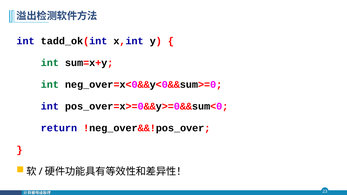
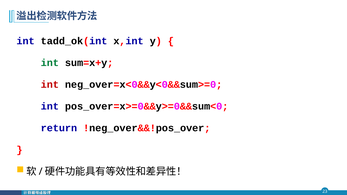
int at (50, 85) colour: green -> red
